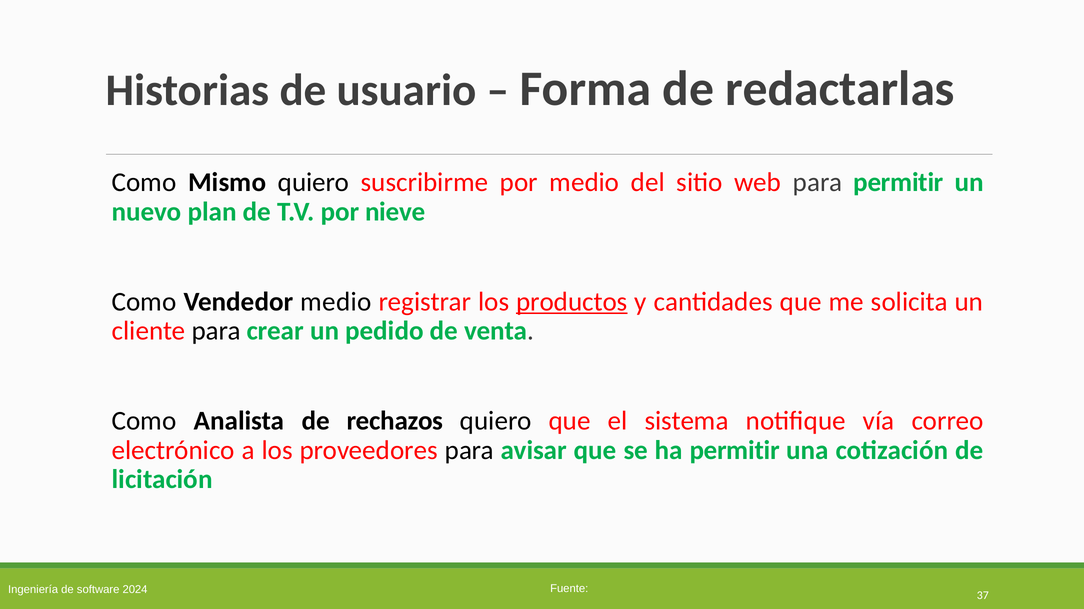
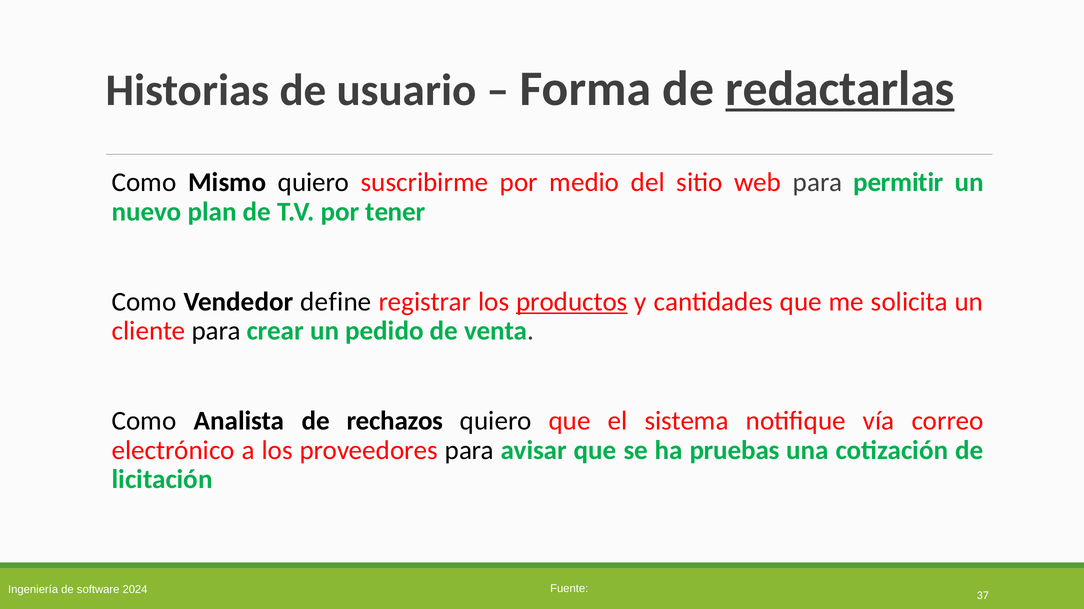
redactarlas underline: none -> present
nieve: nieve -> tener
Vendedor medio: medio -> define
ha permitir: permitir -> pruebas
